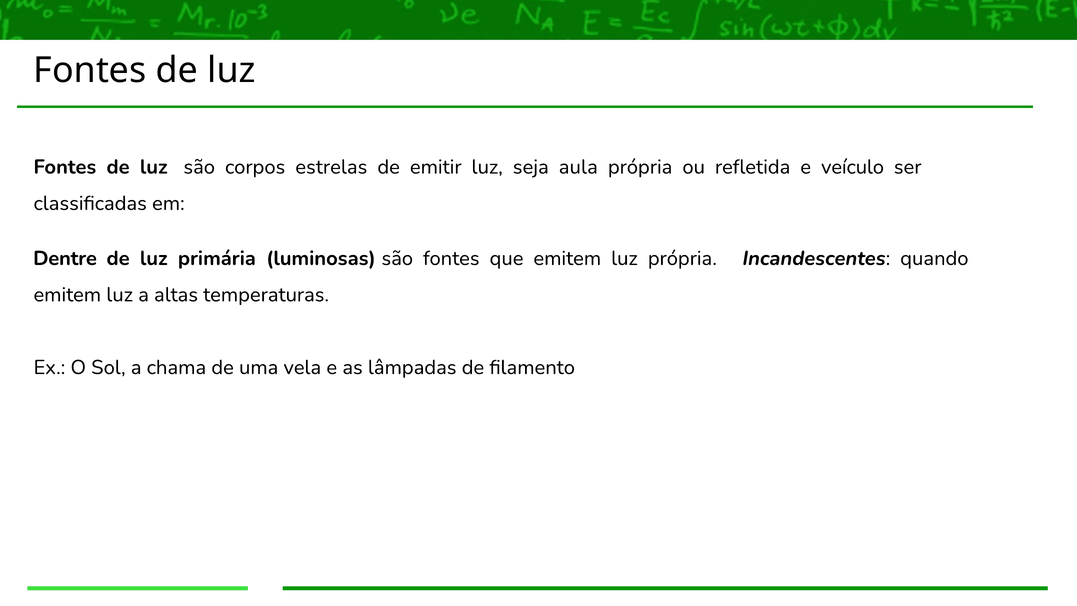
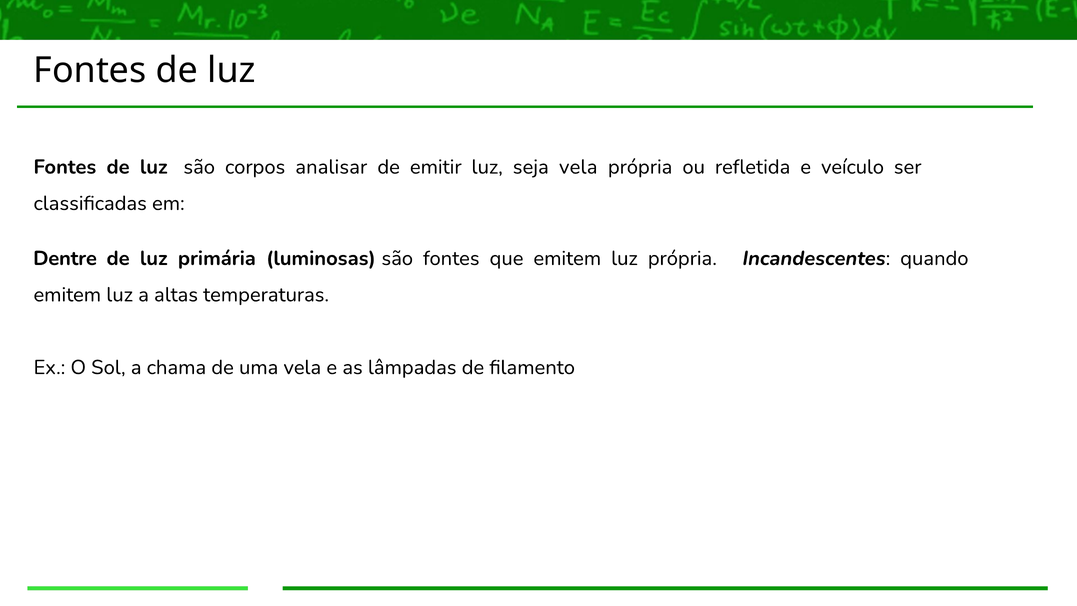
estrelas: estrelas -> analisar
seja aula: aula -> vela
